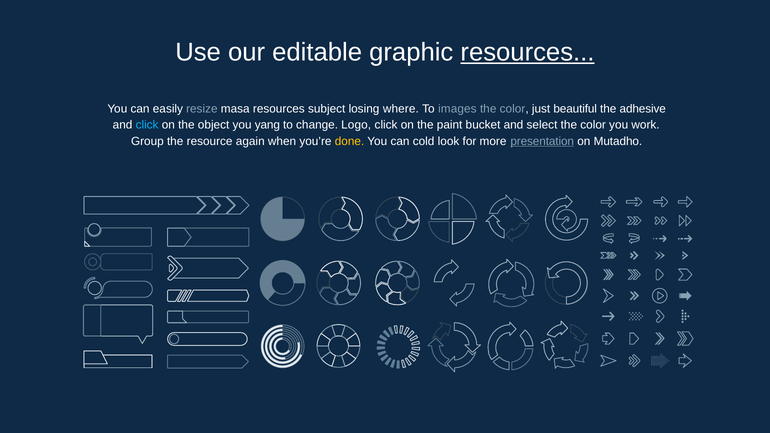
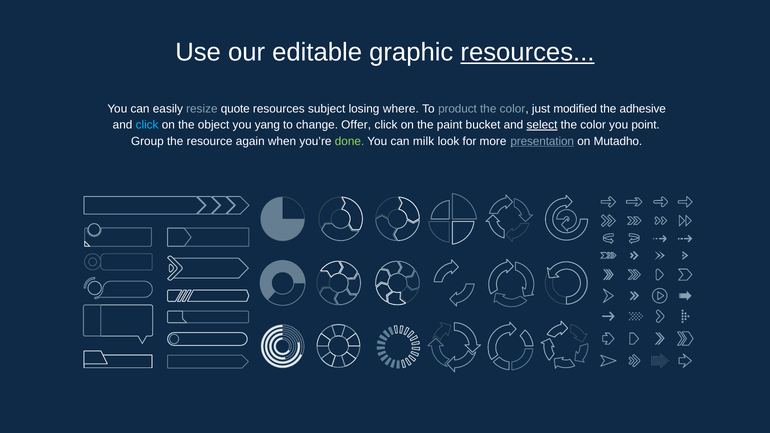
masa: masa -> quote
images: images -> product
beautiful: beautiful -> modified
Logo: Logo -> Offer
select underline: none -> present
work: work -> point
done colour: yellow -> light green
cold: cold -> milk
